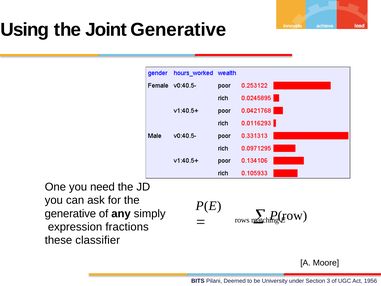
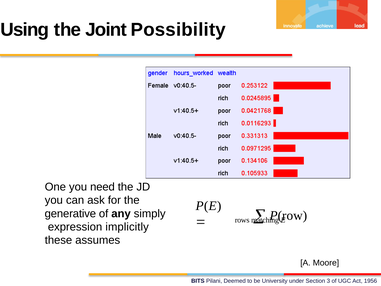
Joint Generative: Generative -> Possibility
fractions: fractions -> implicitly
classifier: classifier -> assumes
